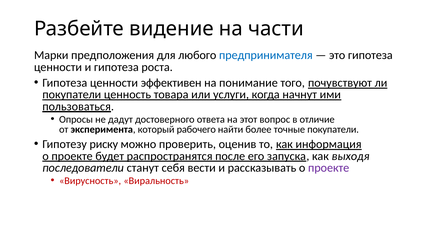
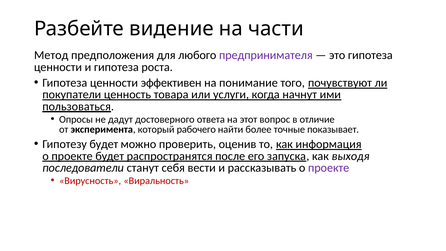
Марки: Марки -> Метод
предпринимателя colour: blue -> purple
точные покупатели: покупатели -> показывает
Гипотезу риску: риску -> будет
